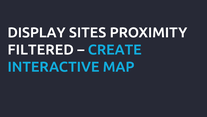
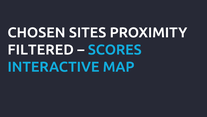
DISPLAY: DISPLAY -> CHOSEN
CREATE: CREATE -> SCORES
